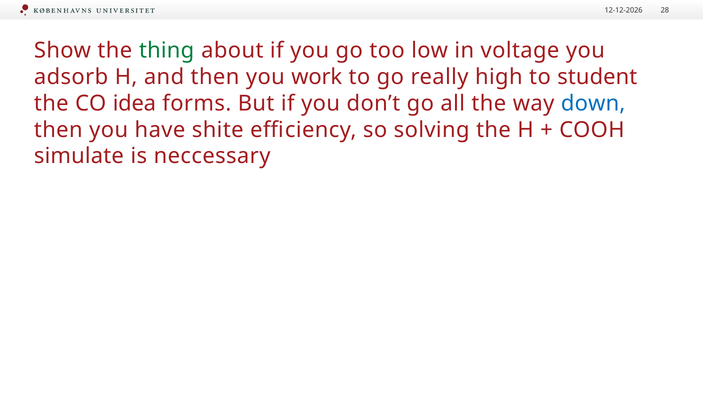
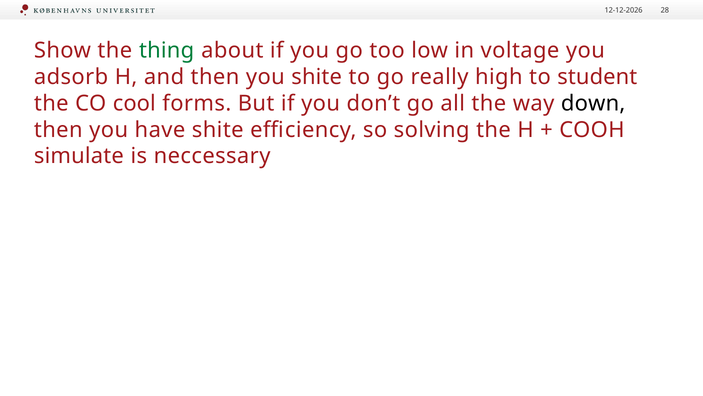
you work: work -> shite
idea: idea -> cool
down colour: blue -> black
